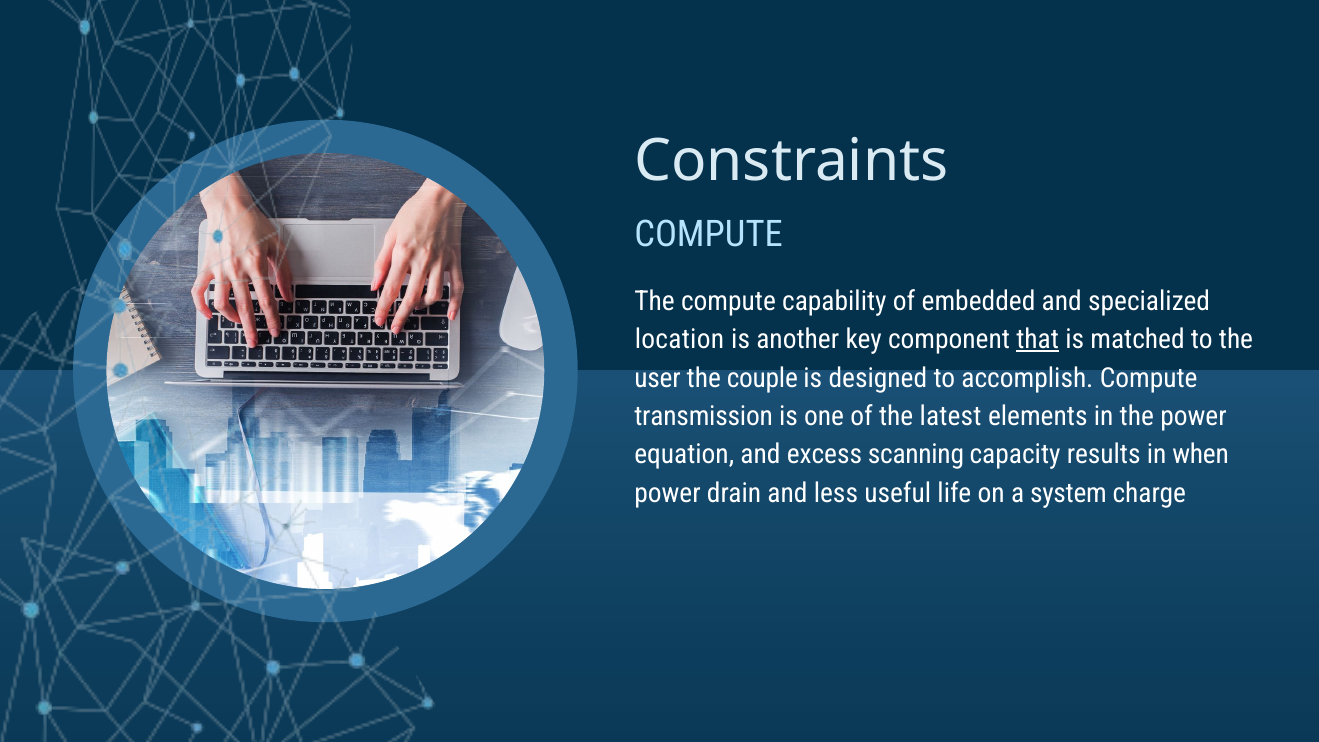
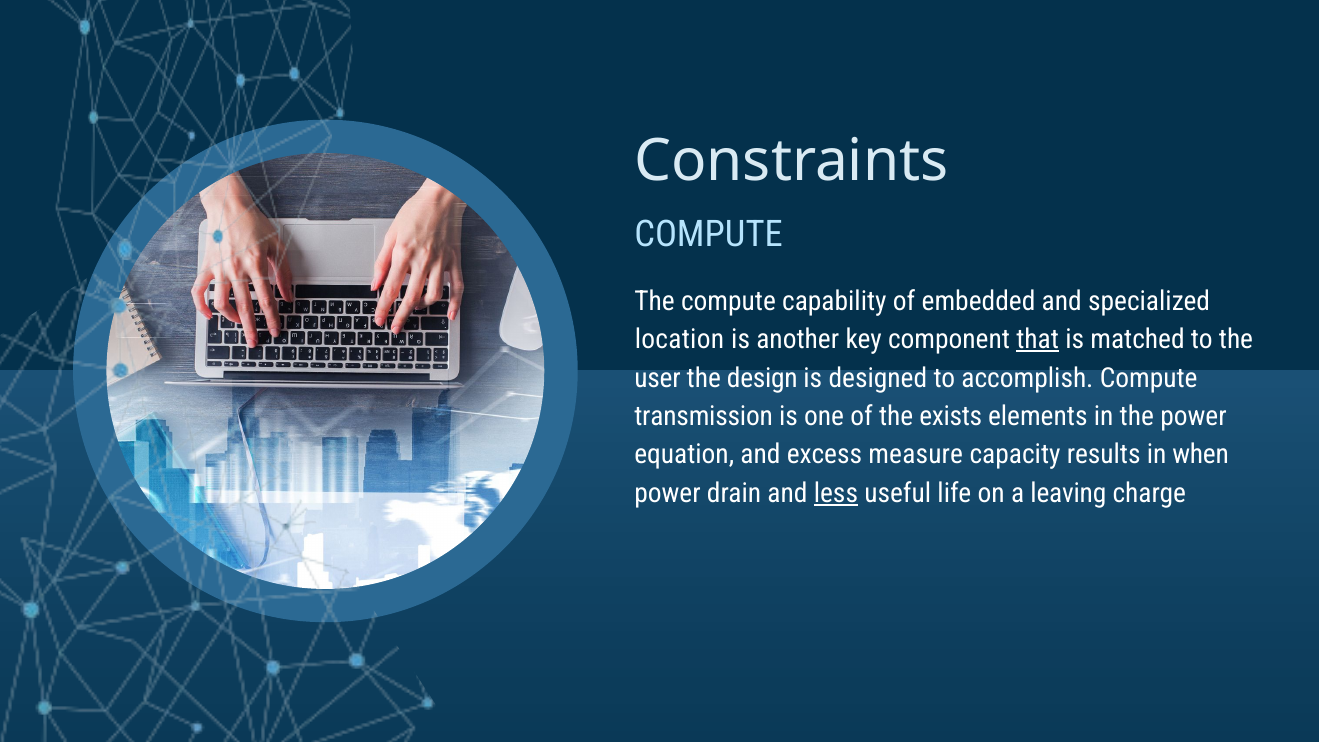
couple: couple -> design
latest: latest -> exists
scanning: scanning -> measure
less underline: none -> present
system: system -> leaving
